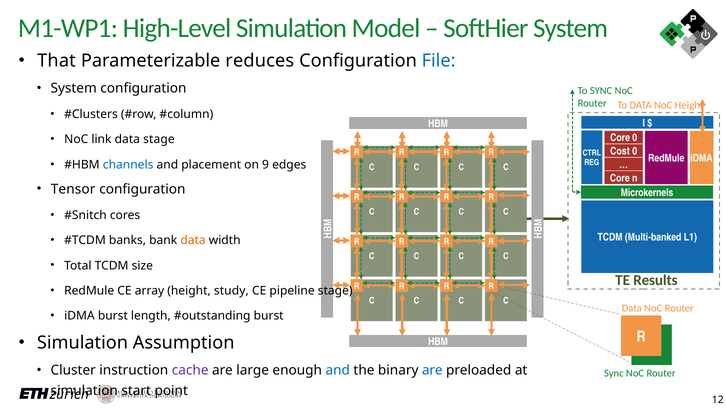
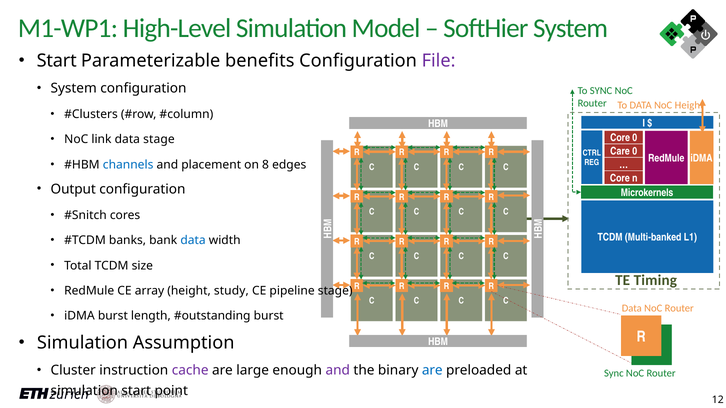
That at (57, 61): That -> Start
reduces: reduces -> benefits
File colour: blue -> purple
Cost: Cost -> Care
9: 9 -> 8
Tensor: Tensor -> Output
data at (193, 241) colour: orange -> blue
Results: Results -> Timing
and at (338, 371) colour: blue -> purple
